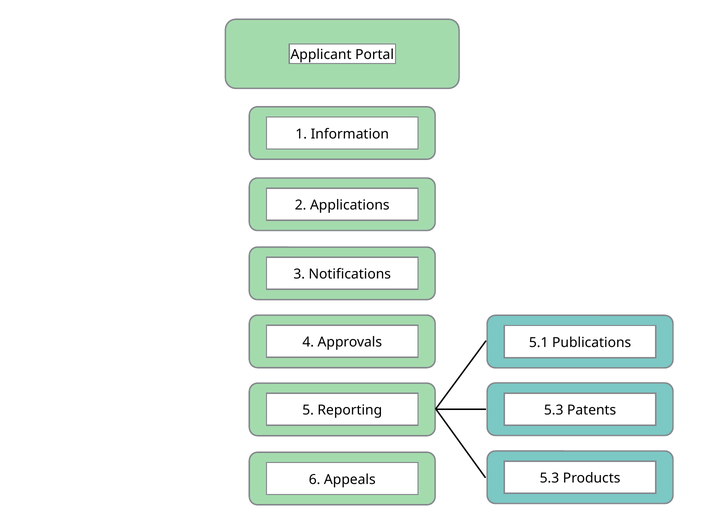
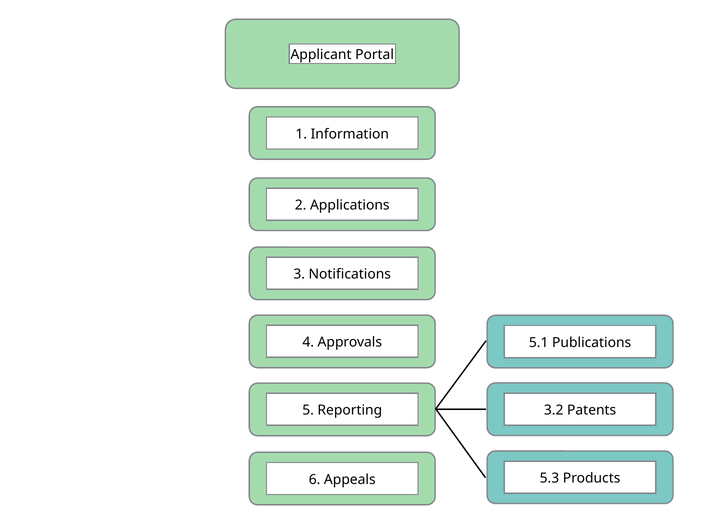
5.3 at (554, 410): 5.3 -> 3.2
